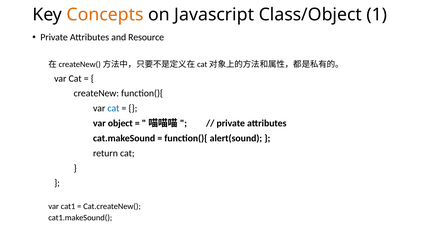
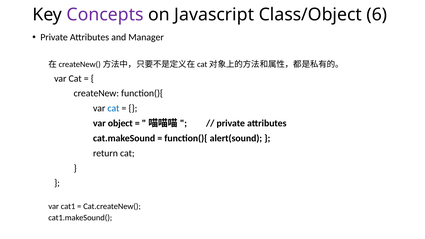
Concepts colour: orange -> purple
1: 1 -> 6
Resource: Resource -> Manager
